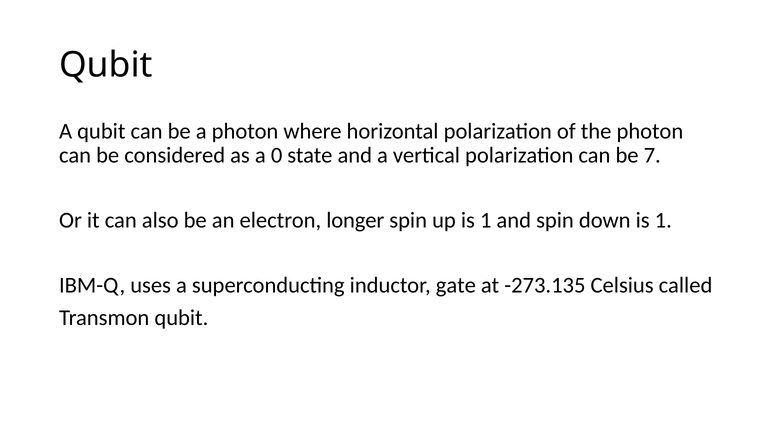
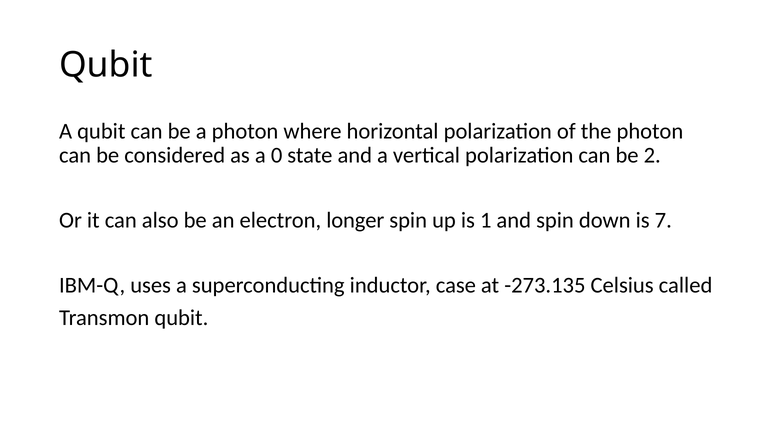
7: 7 -> 2
down is 1: 1 -> 7
gate: gate -> case
